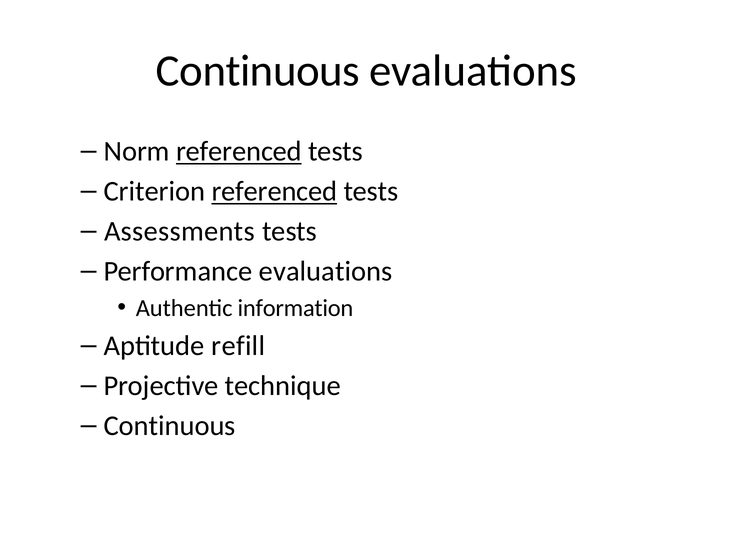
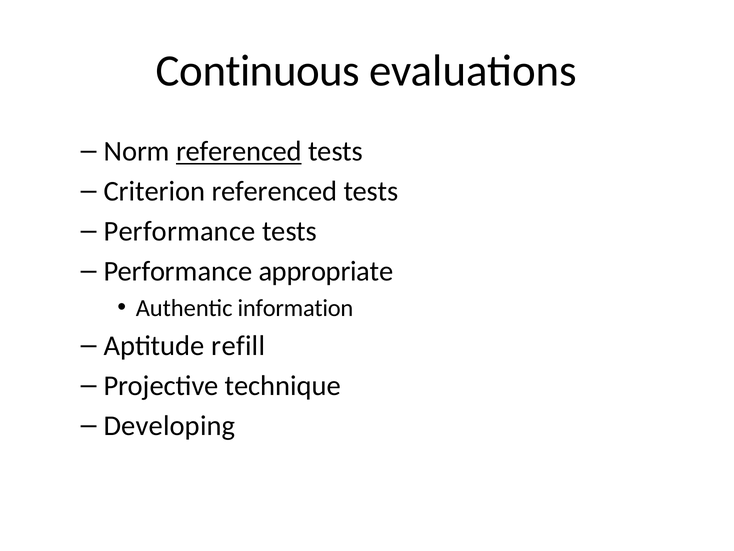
referenced at (274, 191) underline: present -> none
Assessments at (180, 231): Assessments -> Performance
Performance evaluations: evaluations -> appropriate
Continuous at (170, 425): Continuous -> Developing
